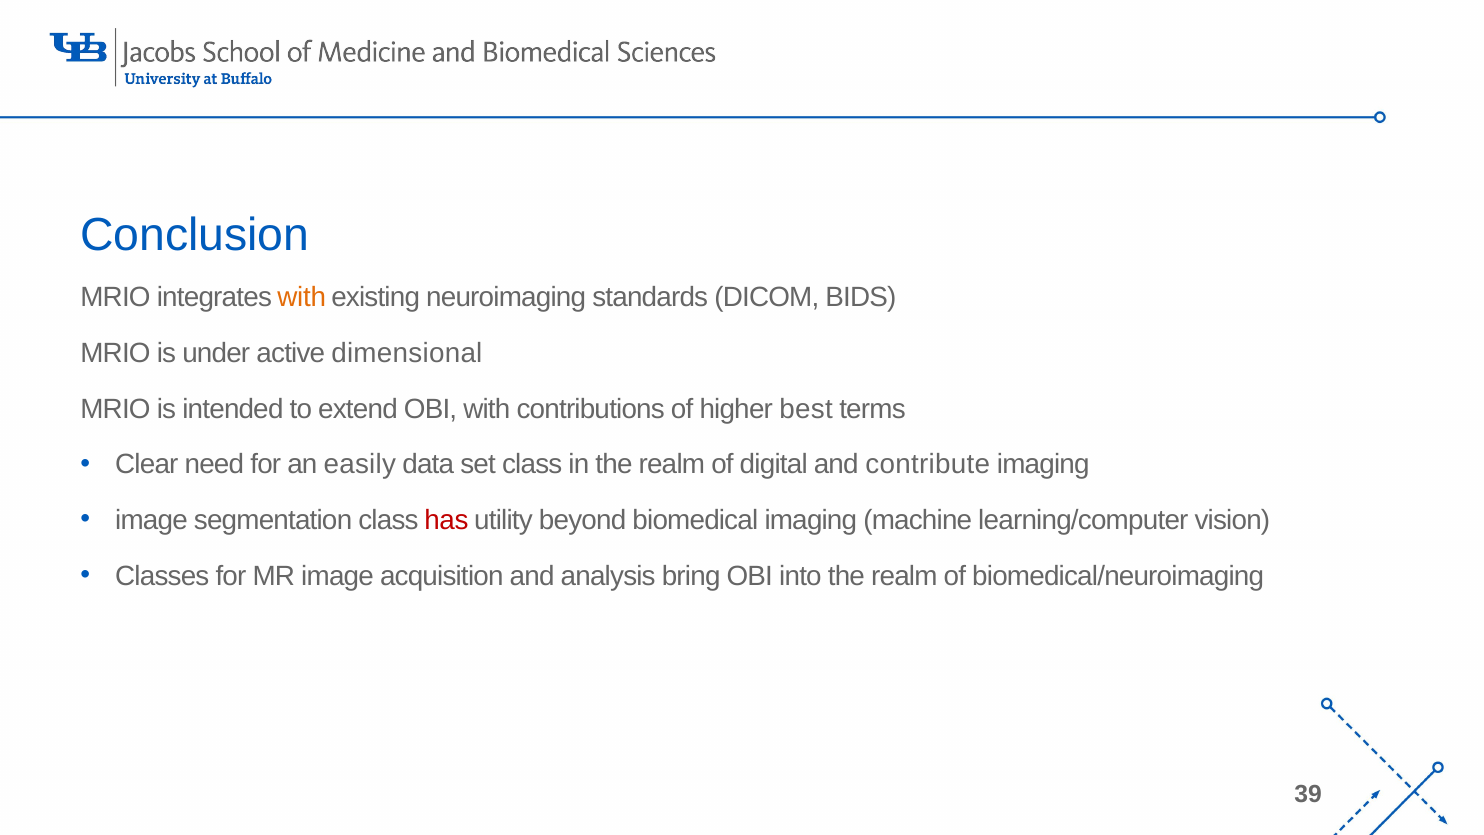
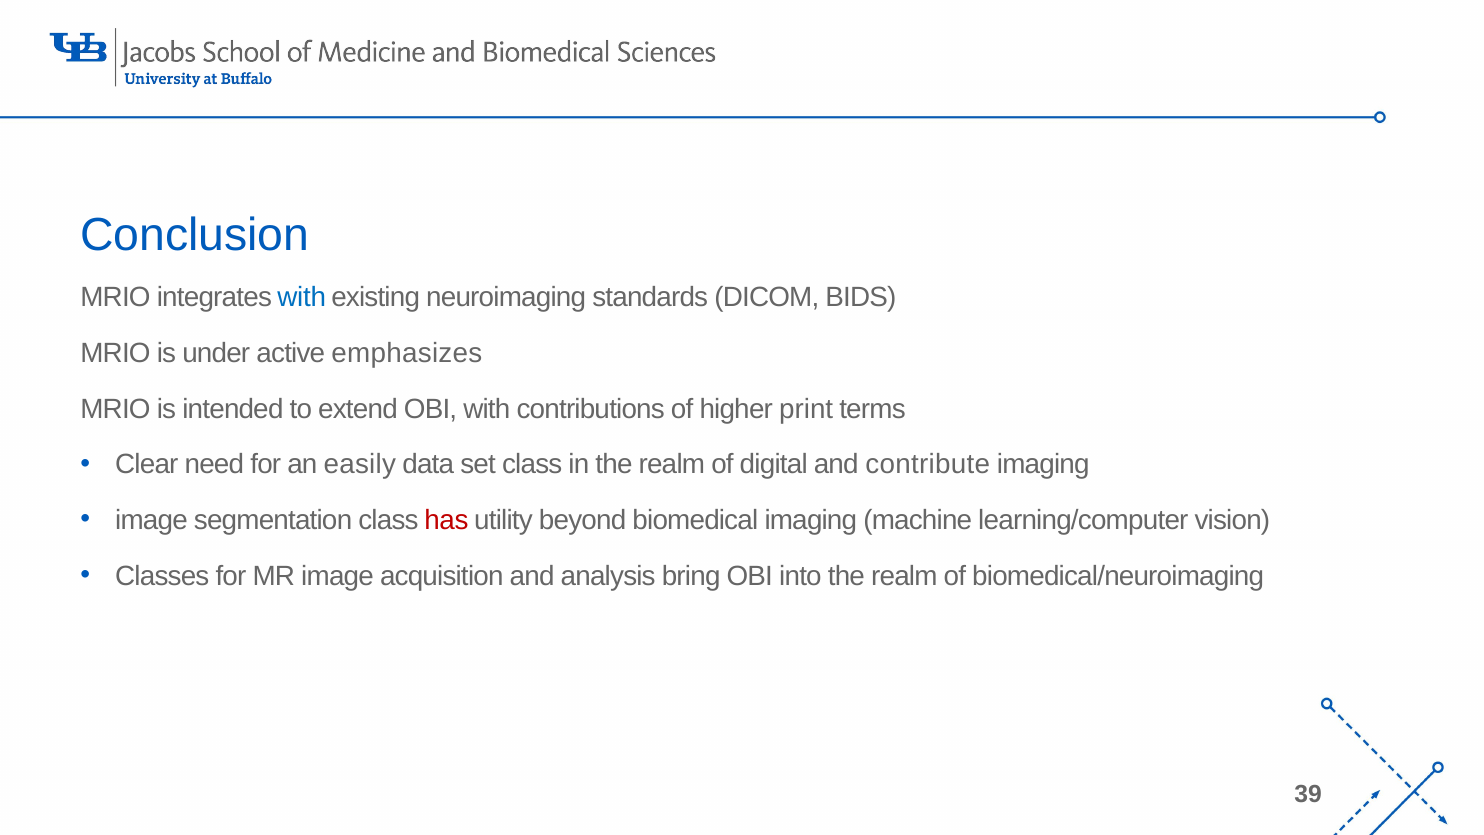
with at (302, 297) colour: orange -> blue
dimensional: dimensional -> emphasizes
best: best -> print
